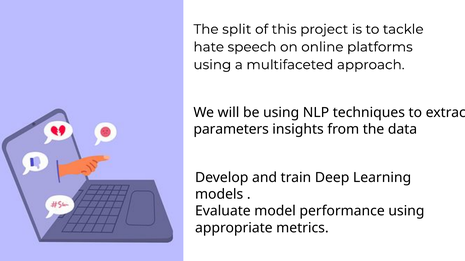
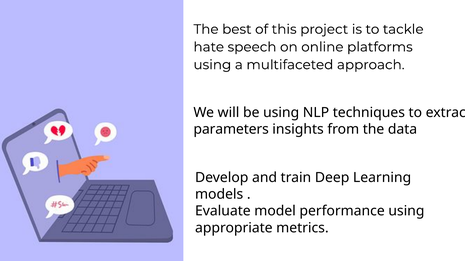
split: split -> best
